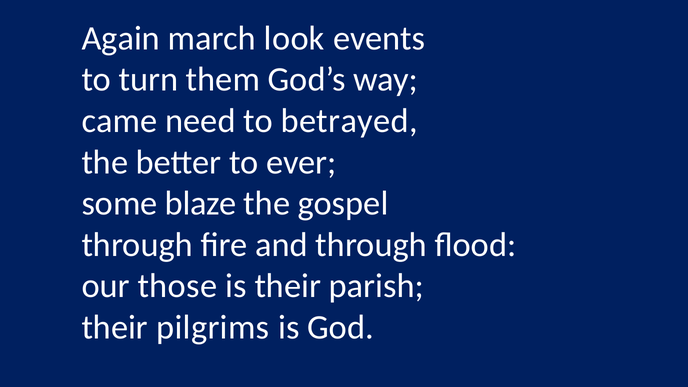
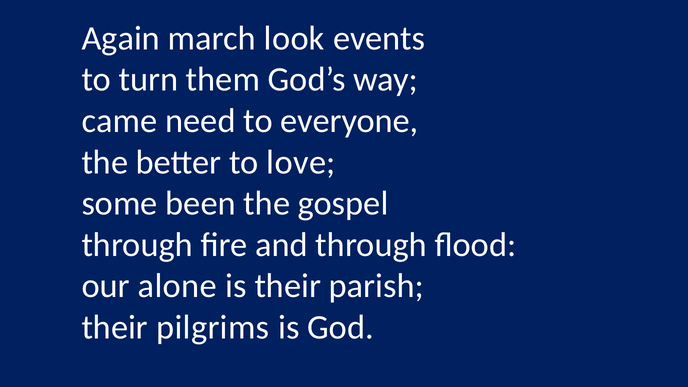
betrayed: betrayed -> everyone
ever: ever -> love
blaze: blaze -> been
those: those -> alone
